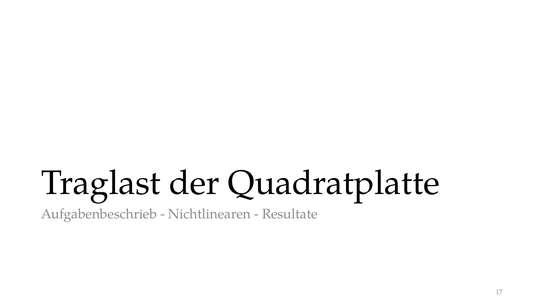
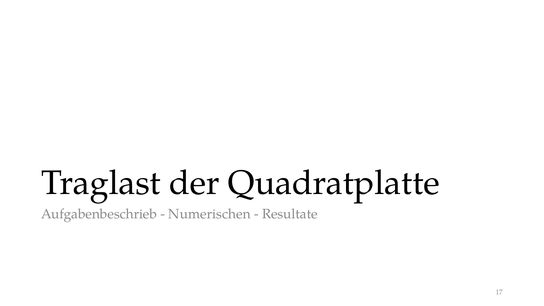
Nichtlinearen: Nichtlinearen -> Numerischen
